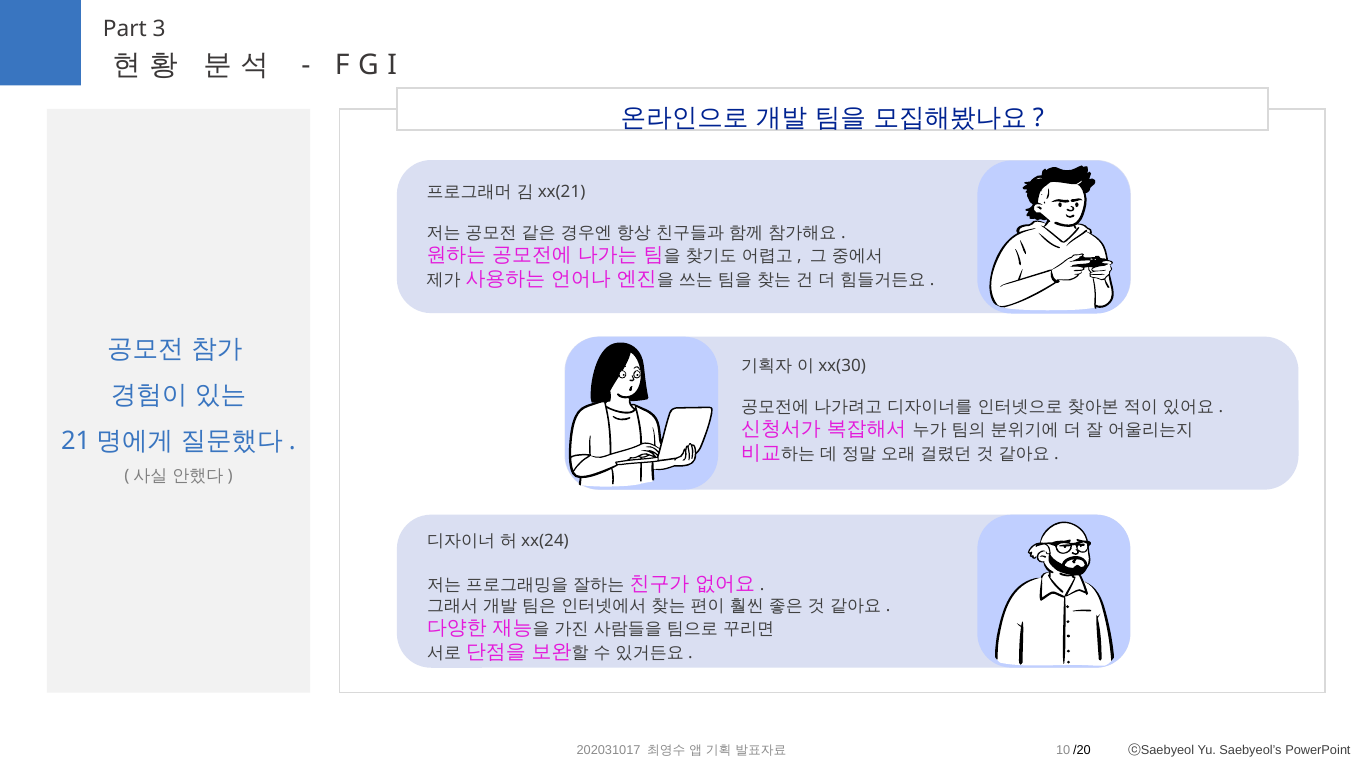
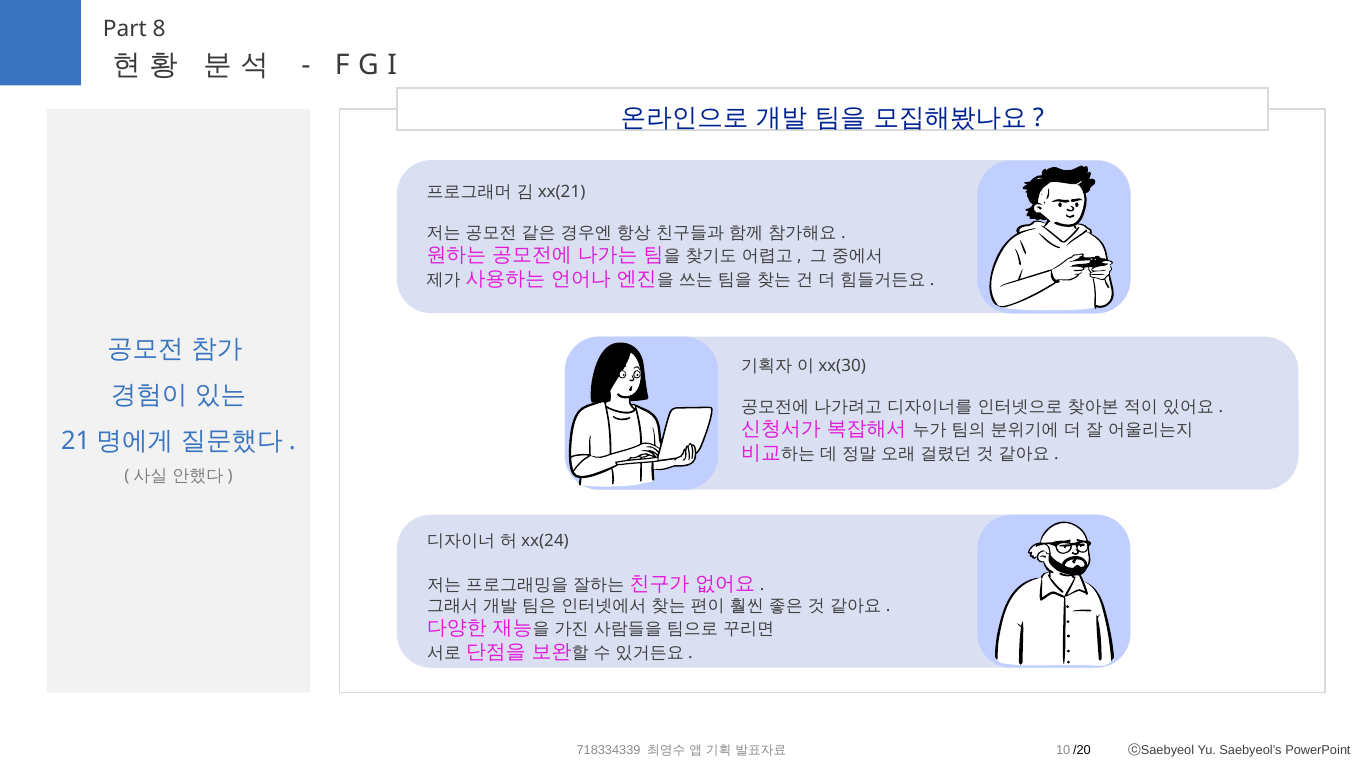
3: 3 -> 8
202031017: 202031017 -> 718334339
